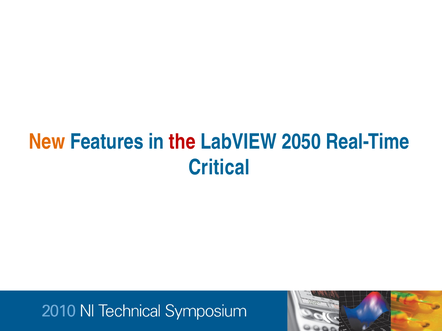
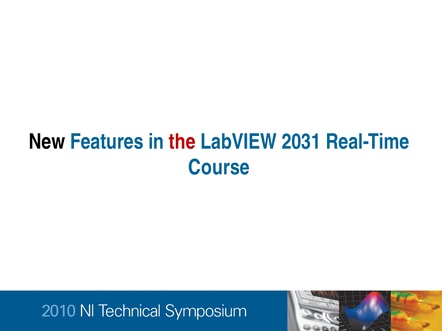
New colour: orange -> black
2050: 2050 -> 2031
Critical: Critical -> Course
